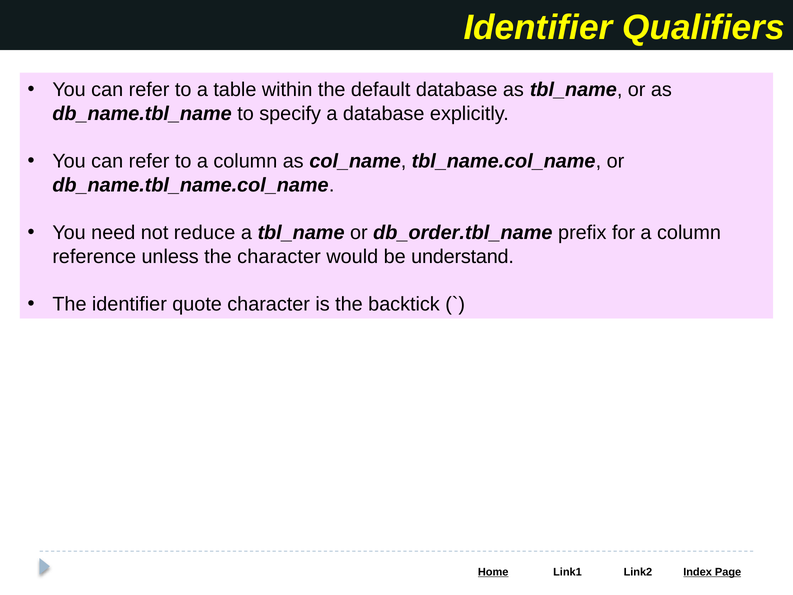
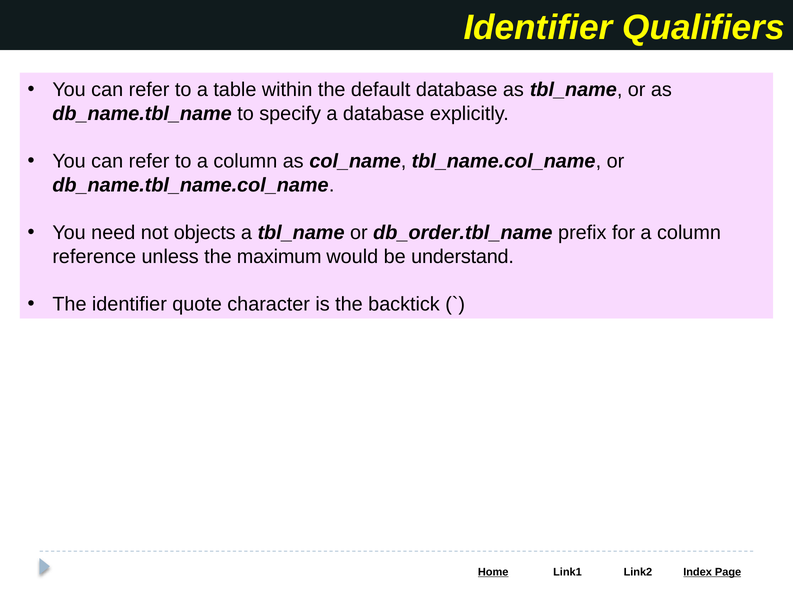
reduce: reduce -> objects
the character: character -> maximum
